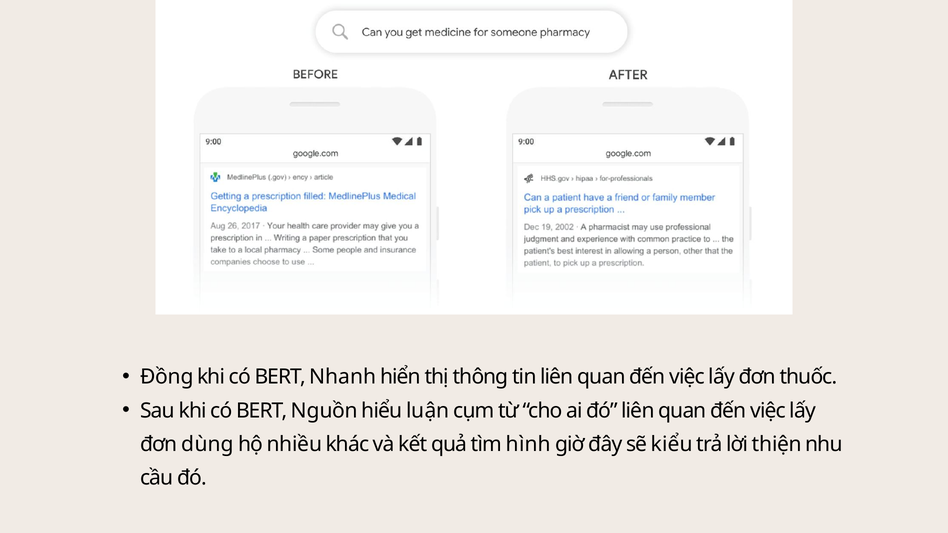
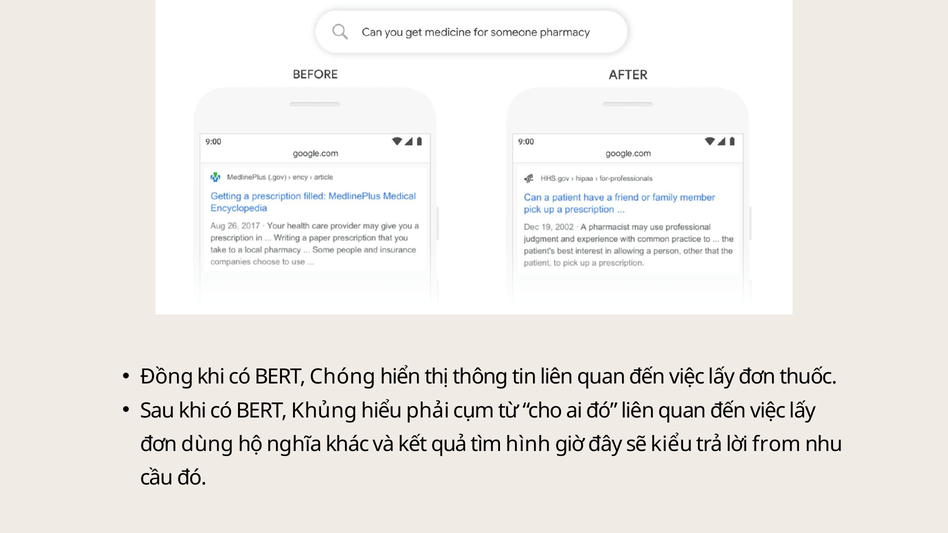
Nhanh: Nhanh -> Chóng
Nguồn: Nguồn -> Khủng
luận: luận -> phải
nhiều: nhiều -> nghĩa
thiện: thiện -> from
